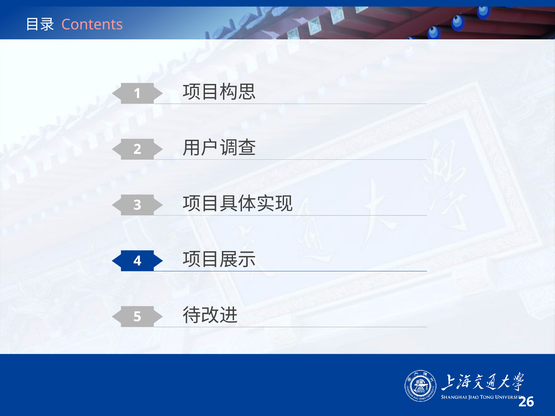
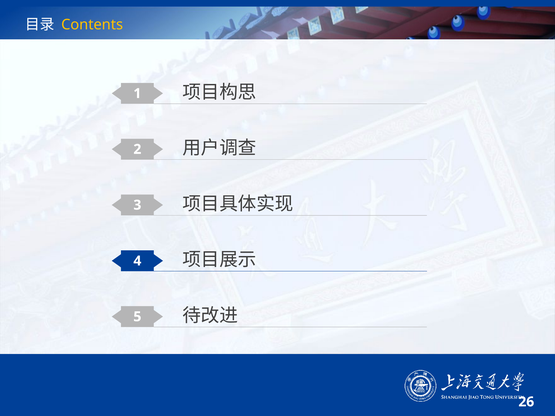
Contents colour: pink -> yellow
